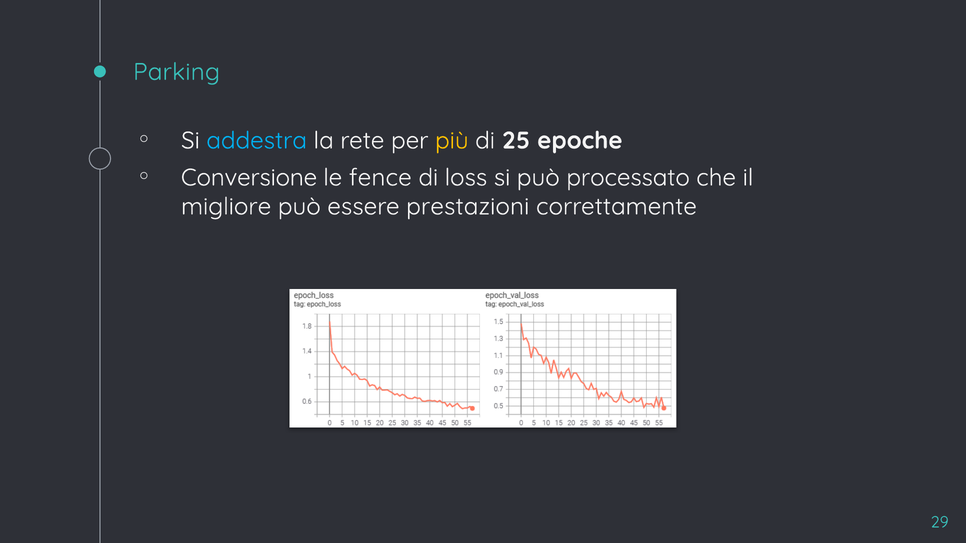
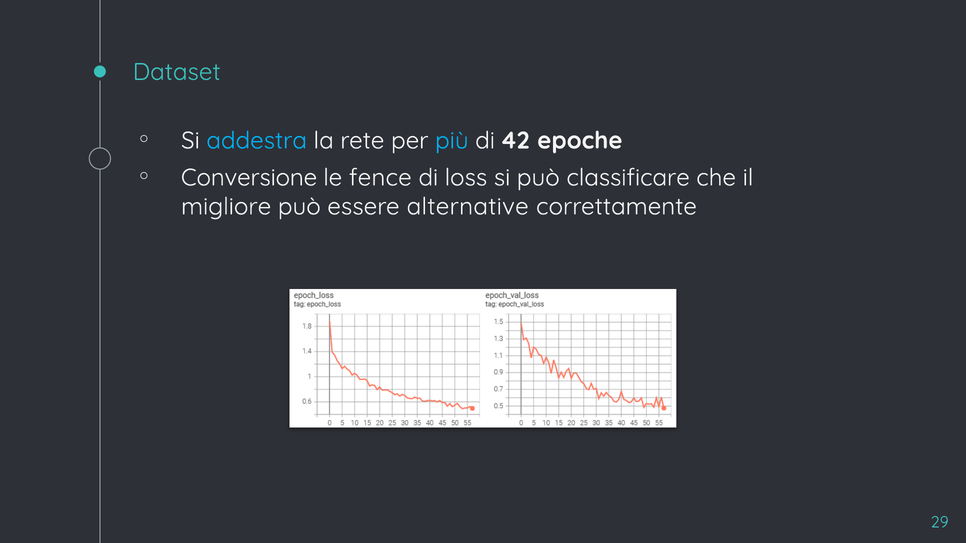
Parking: Parking -> Dataset
più colour: yellow -> light blue
25: 25 -> 42
processato: processato -> classificare
prestazioni: prestazioni -> alternative
